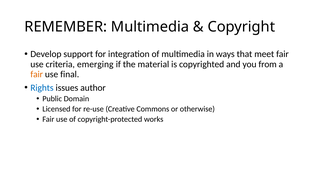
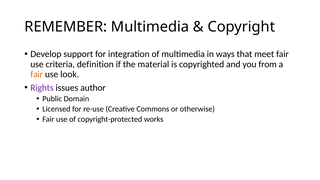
emerging: emerging -> definition
final: final -> look
Rights colour: blue -> purple
